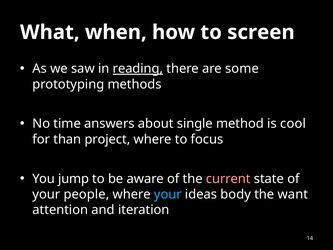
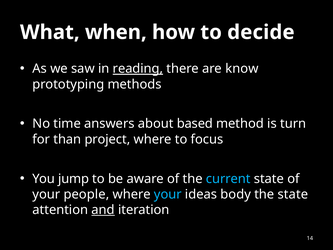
screen: screen -> decide
some: some -> know
single: single -> based
cool: cool -> turn
current colour: pink -> light blue
the want: want -> state
and underline: none -> present
